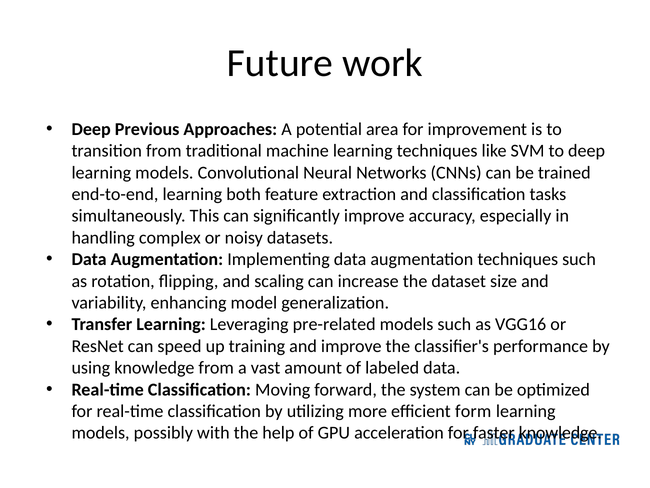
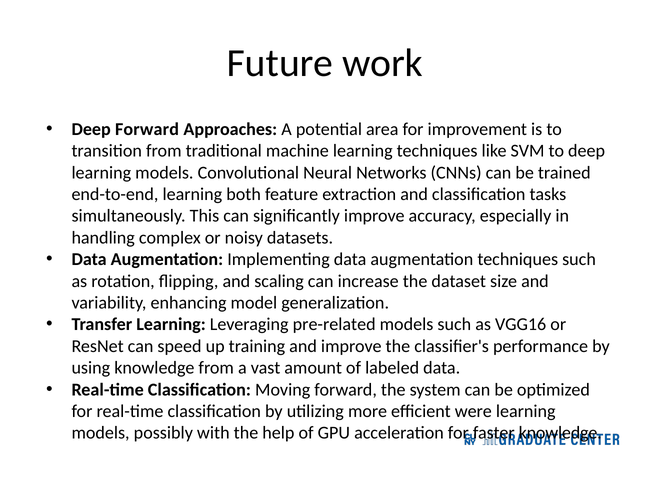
Deep Previous: Previous -> Forward
form: form -> were
